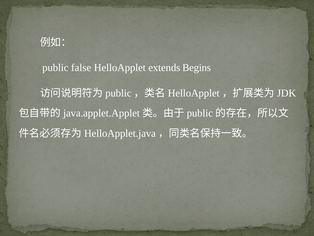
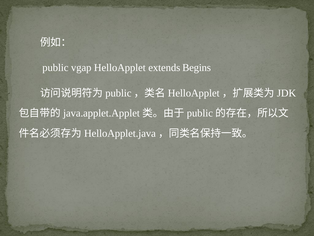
false: false -> vgap
